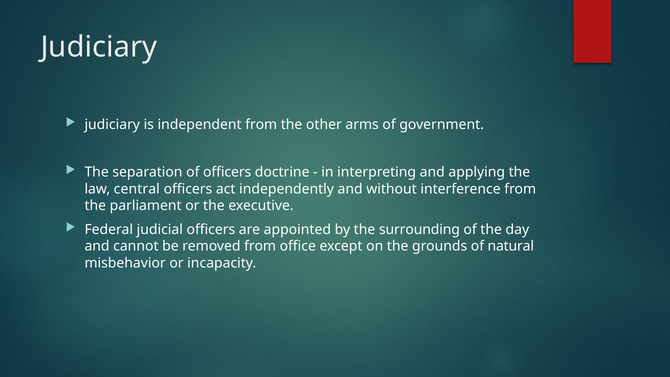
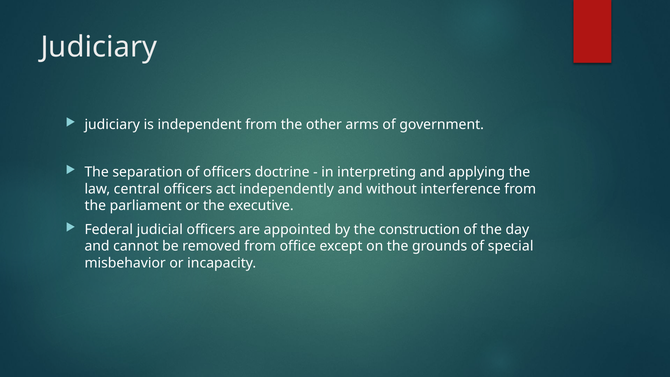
surrounding: surrounding -> construction
natural: natural -> special
